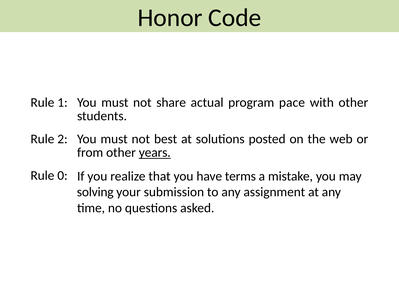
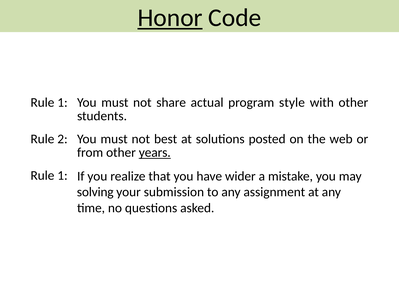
Honor underline: none -> present
pace: pace -> style
0 at (63, 176): 0 -> 1
terms: terms -> wider
